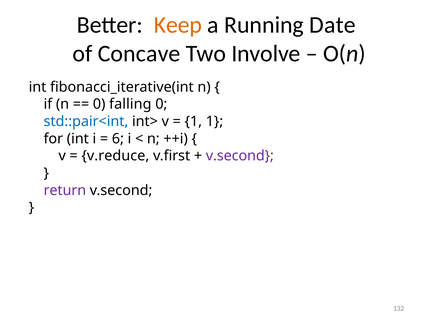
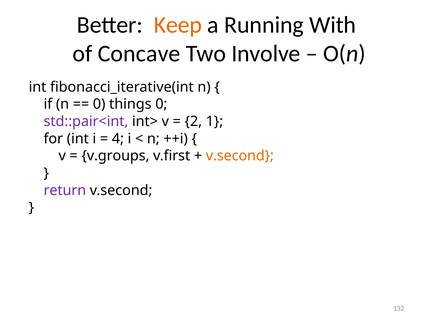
Date: Date -> With
falling: falling -> things
std::pair<int colour: blue -> purple
1 at (193, 121): 1 -> 2
6: 6 -> 4
v.reduce: v.reduce -> v.groups
v.second at (240, 156) colour: purple -> orange
